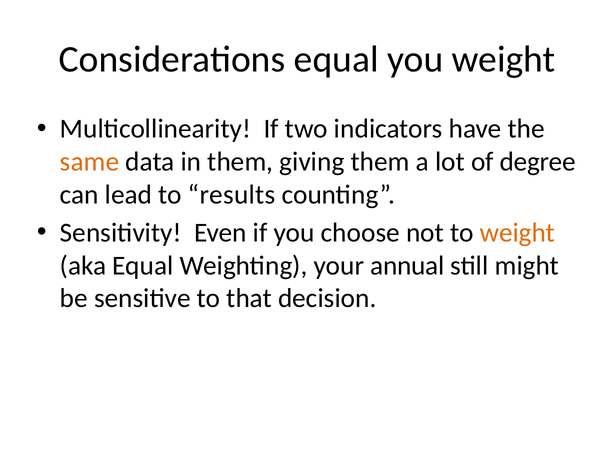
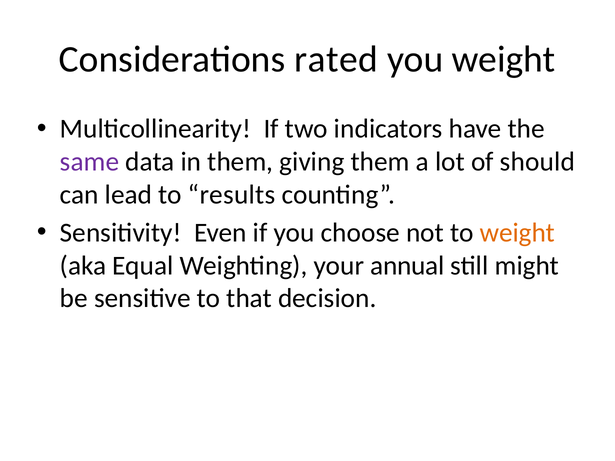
Considerations equal: equal -> rated
same colour: orange -> purple
degree: degree -> should
